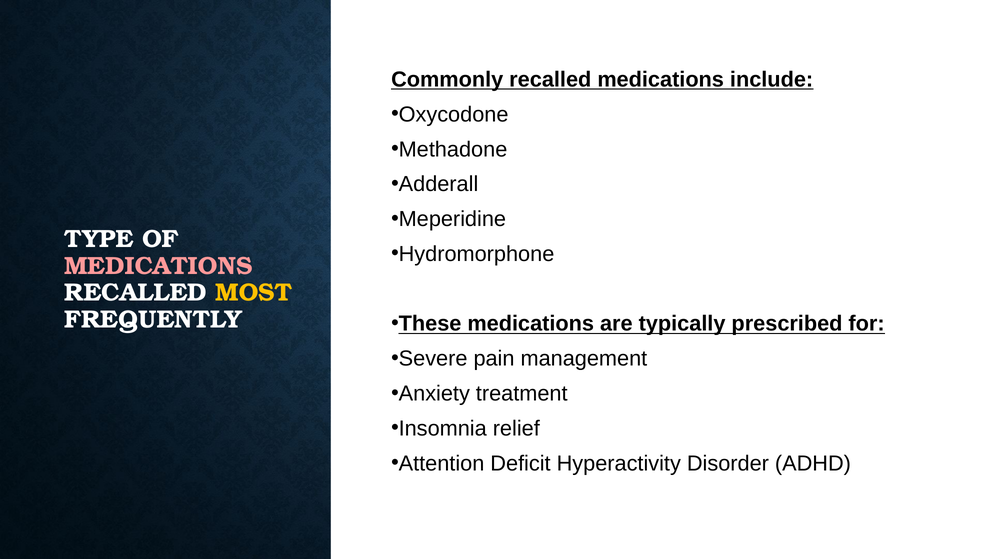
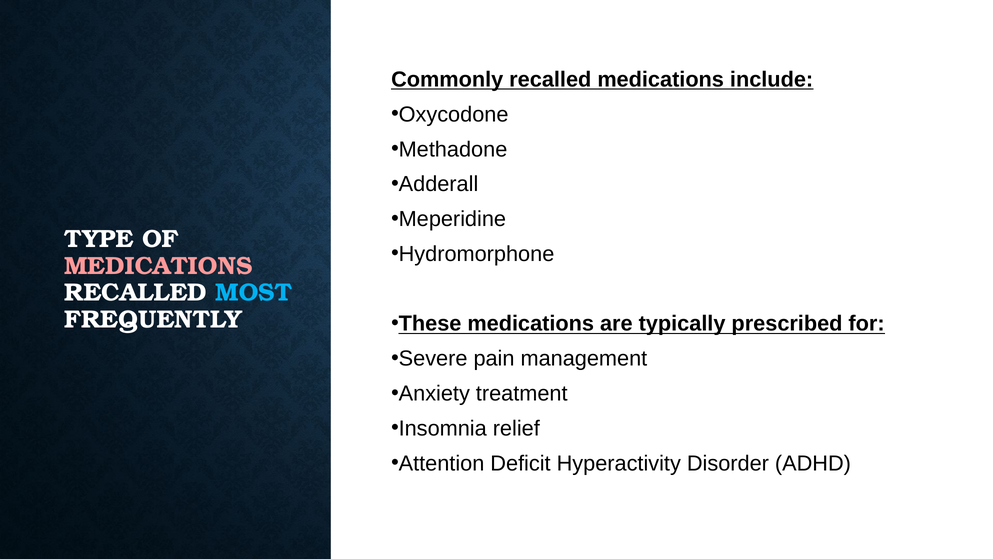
MOST colour: yellow -> light blue
